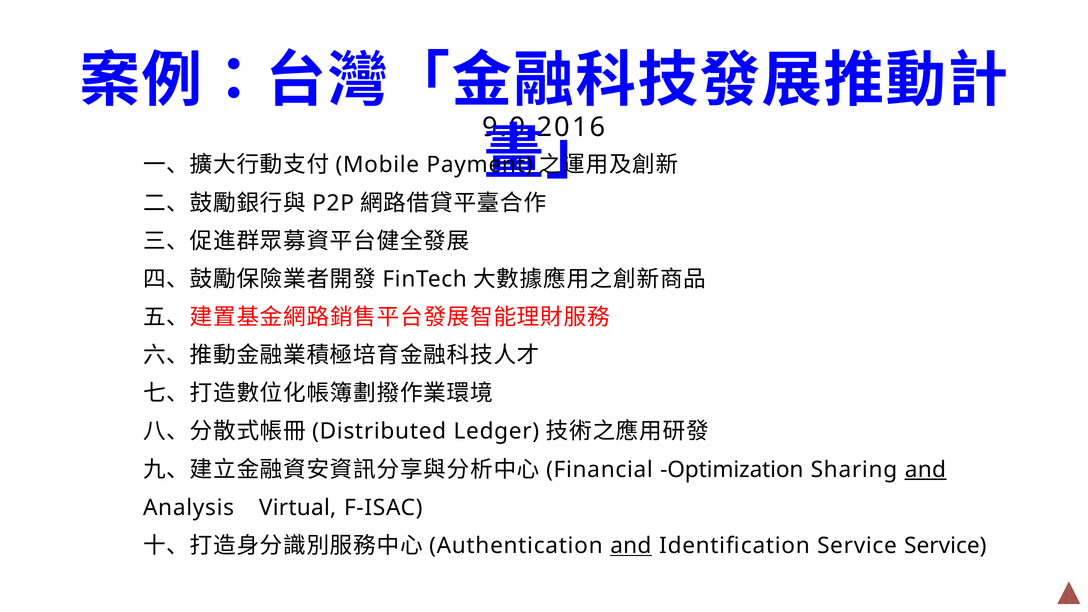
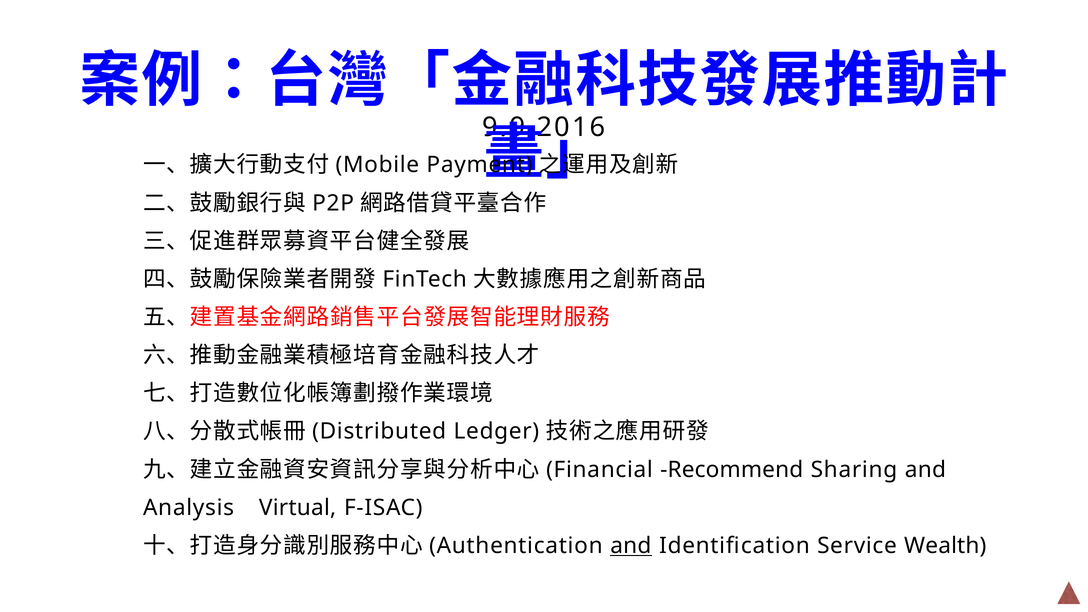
Optimization: Optimization -> Recommend
and at (925, 470) underline: present -> none
Service Service: Service -> Wealth
